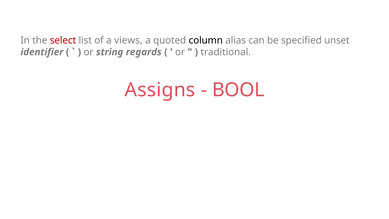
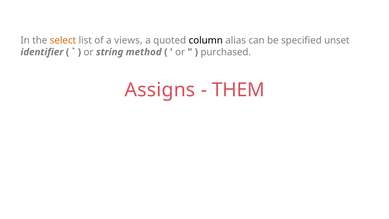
select at (63, 40) colour: red -> orange
regards: regards -> method
traditional: traditional -> purchased
BOOL: BOOL -> THEM
